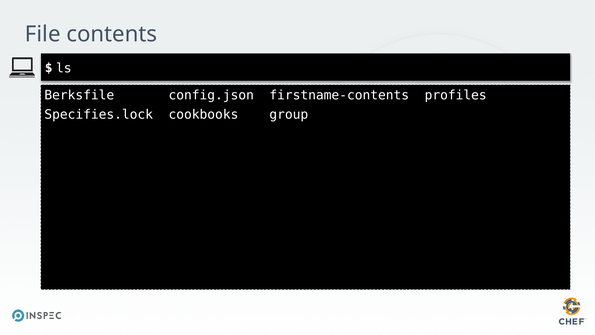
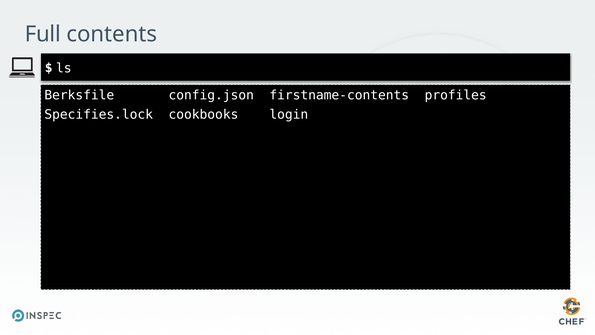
File: File -> Full
group: group -> login
